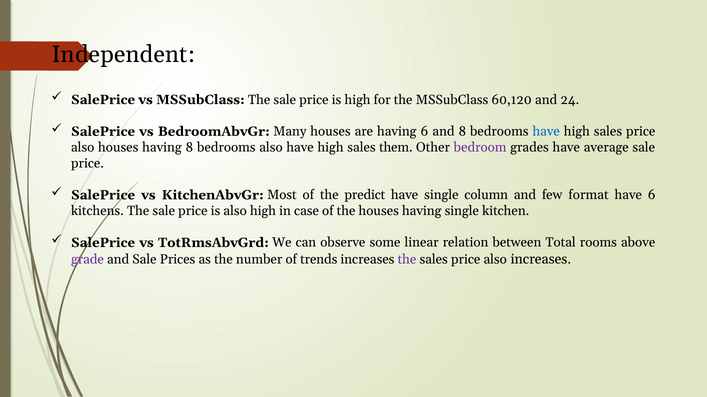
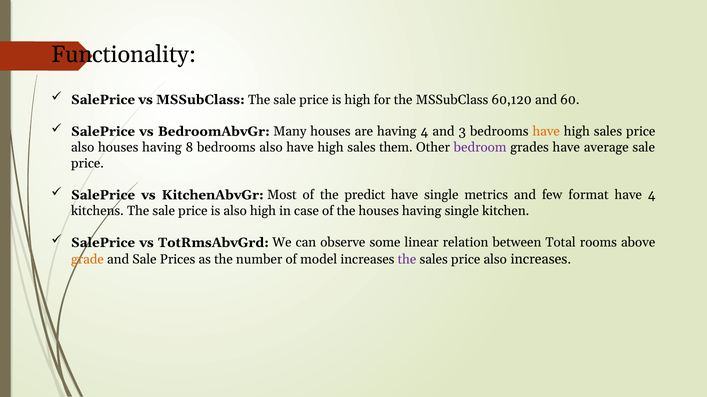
Independent: Independent -> Functionality
24: 24 -> 60
having 6: 6 -> 4
and 8: 8 -> 3
have at (546, 132) colour: blue -> orange
column: column -> metrics
have 6: 6 -> 4
grade colour: purple -> orange
trends: trends -> model
